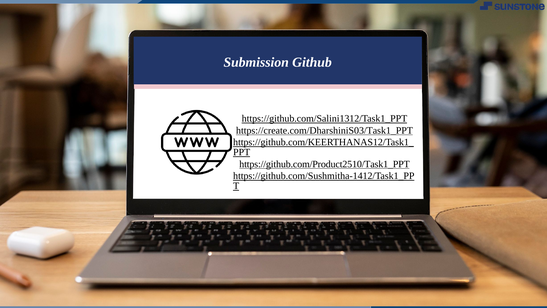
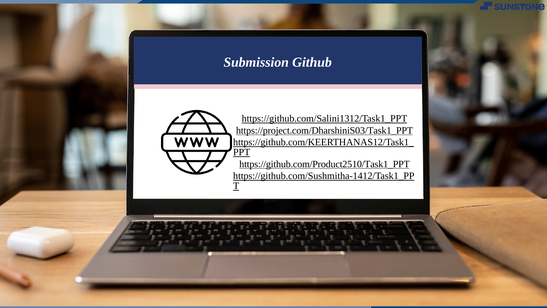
https://create.com/DharshiniS03/Task1_PPT: https://create.com/DharshiniS03/Task1_PPT -> https://project.com/DharshiniS03/Task1_PPT
